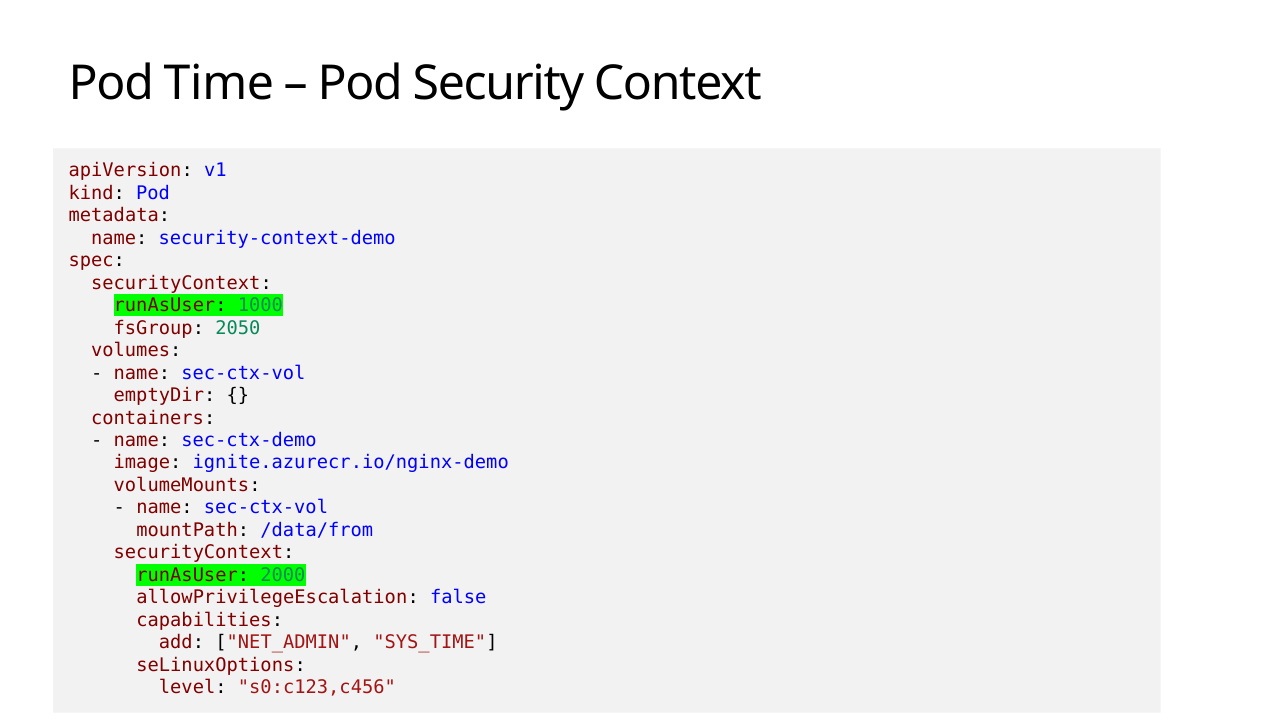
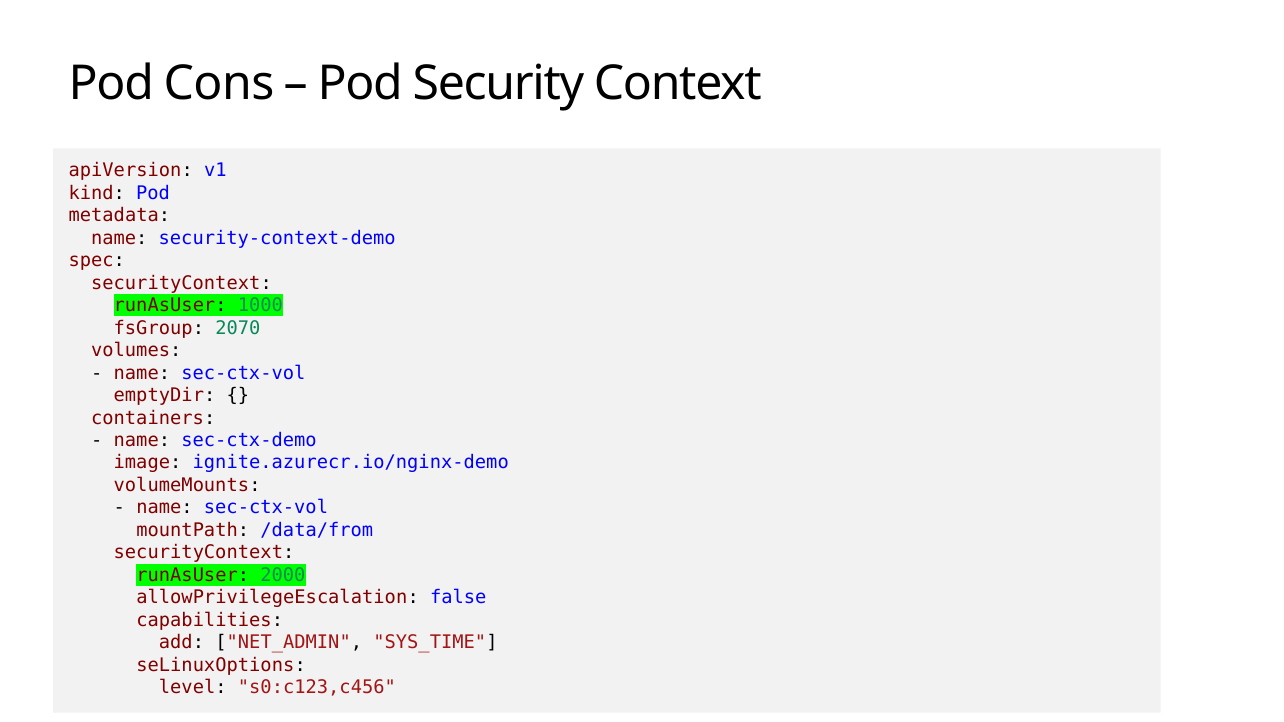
Time: Time -> Cons
2050: 2050 -> 2070
